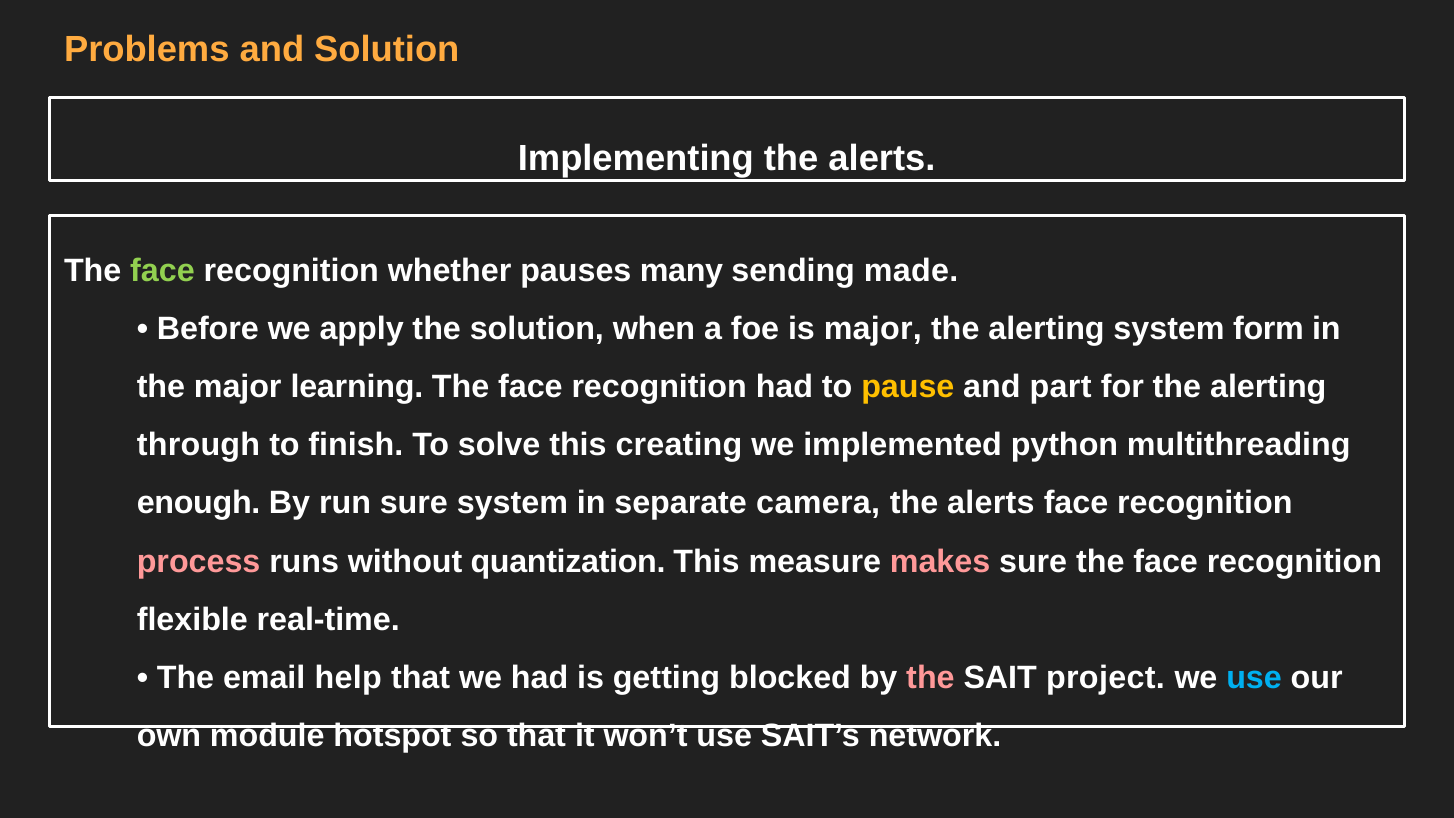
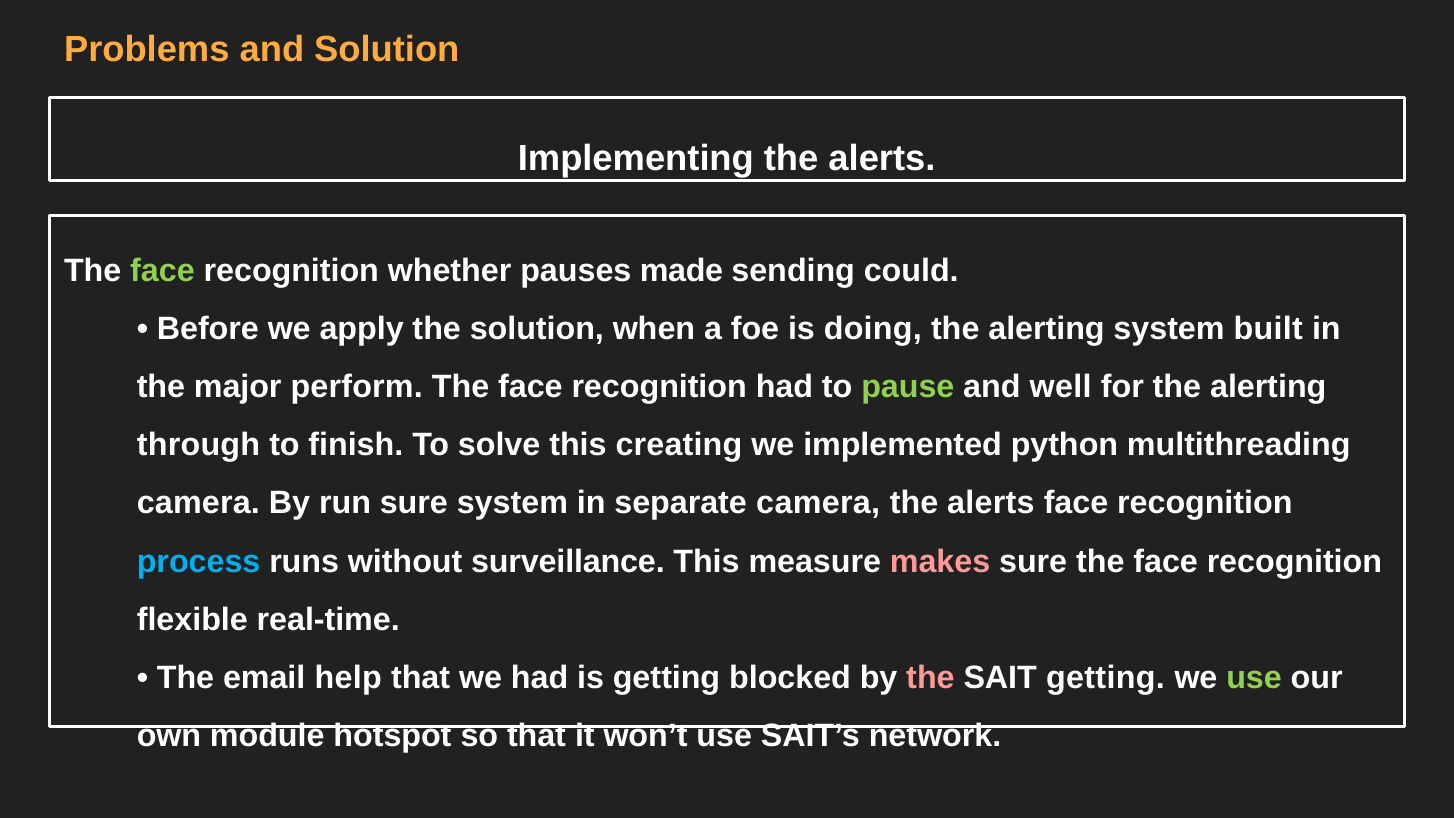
many: many -> made
made: made -> could
is major: major -> doing
form: form -> built
learning: learning -> perform
pause colour: yellow -> light green
part: part -> well
enough at (199, 503): enough -> camera
process colour: pink -> light blue
quantization: quantization -> surveillance
SAIT project: project -> getting
use at (1254, 678) colour: light blue -> light green
